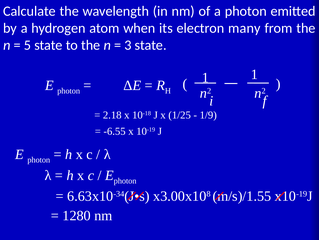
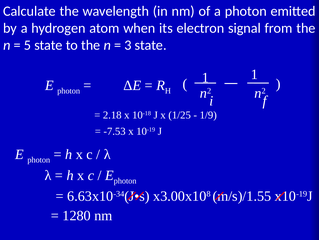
many: many -> signal
-6.55: -6.55 -> -7.53
